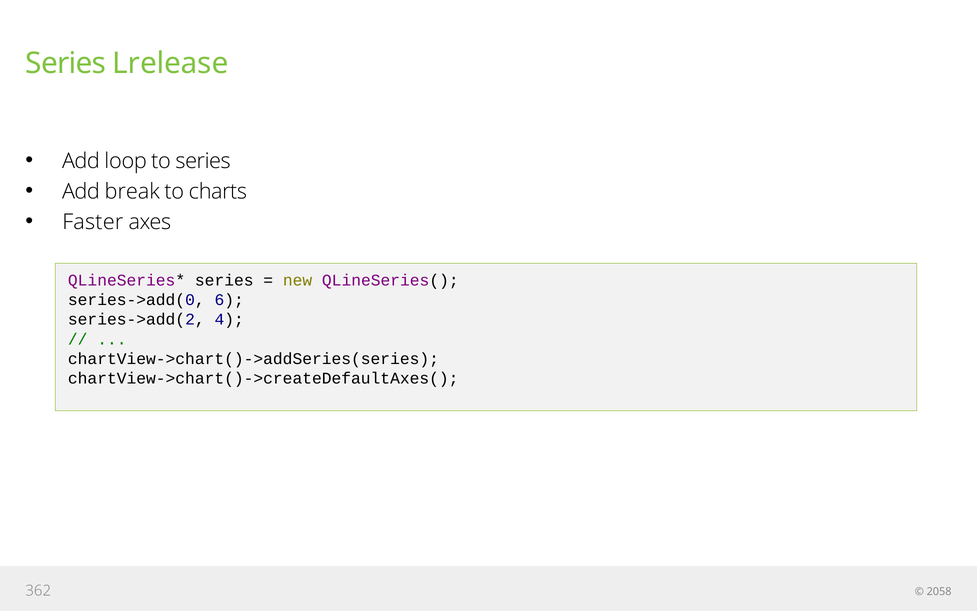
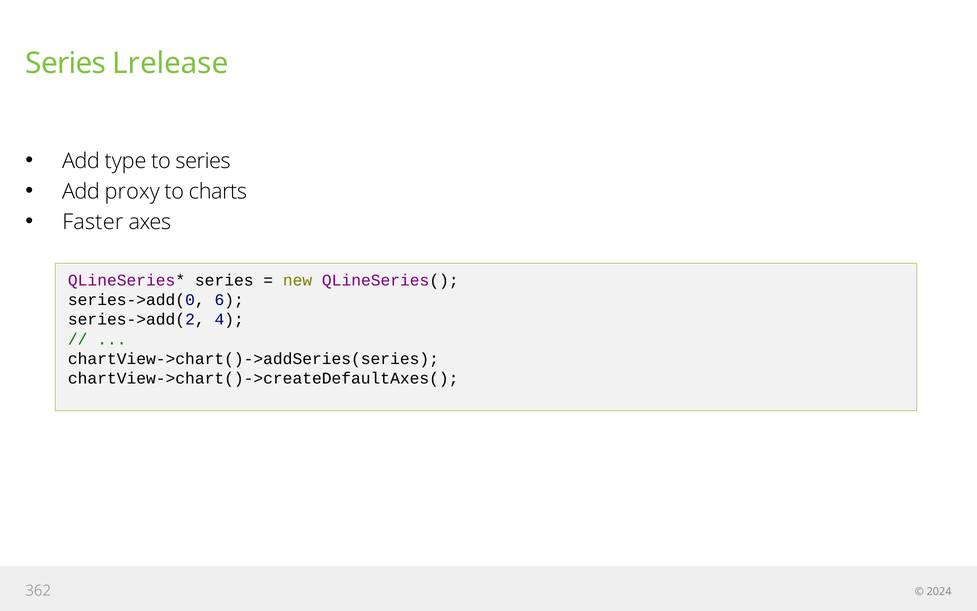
loop: loop -> type
break: break -> proxy
2058: 2058 -> 2024
